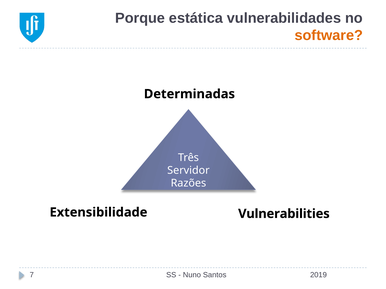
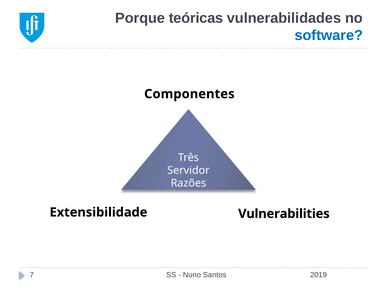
estática: estática -> teóricas
software colour: orange -> blue
Determinadas: Determinadas -> Componentes
